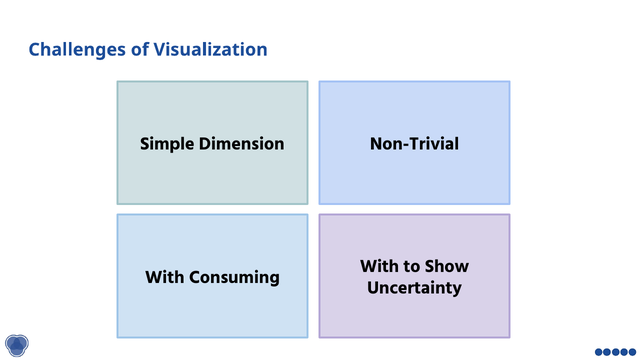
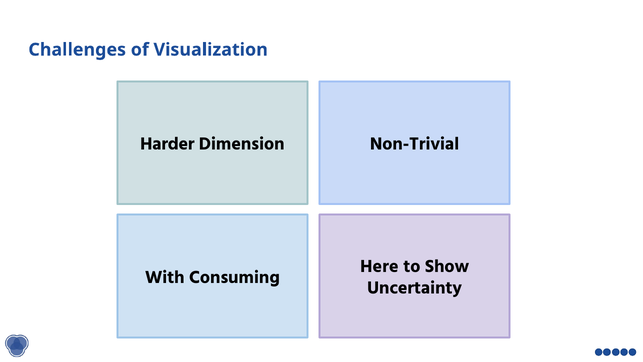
Simple: Simple -> Harder
With at (380, 266): With -> Here
